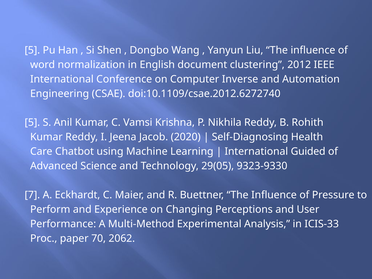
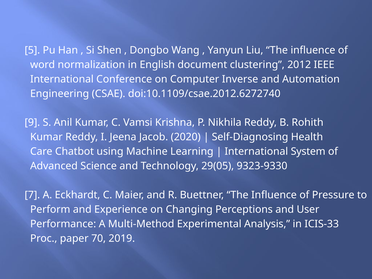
5 at (32, 123): 5 -> 9
Guided: Guided -> System
2062: 2062 -> 2019
